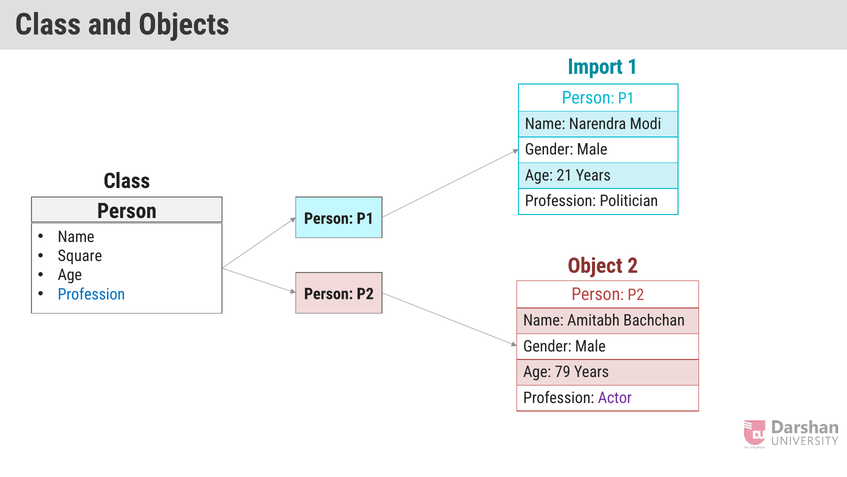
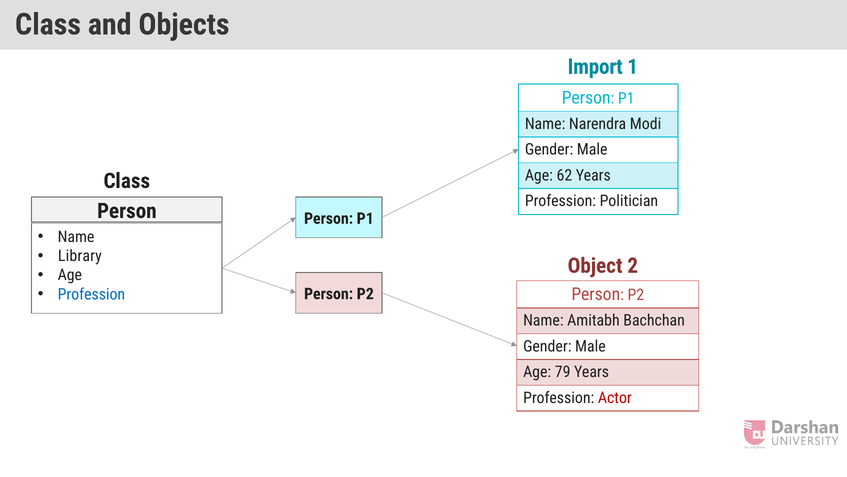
21: 21 -> 62
Square: Square -> Library
Actor colour: purple -> red
